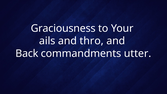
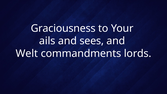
thro: thro -> sees
Back: Back -> Welt
utter: utter -> lords
